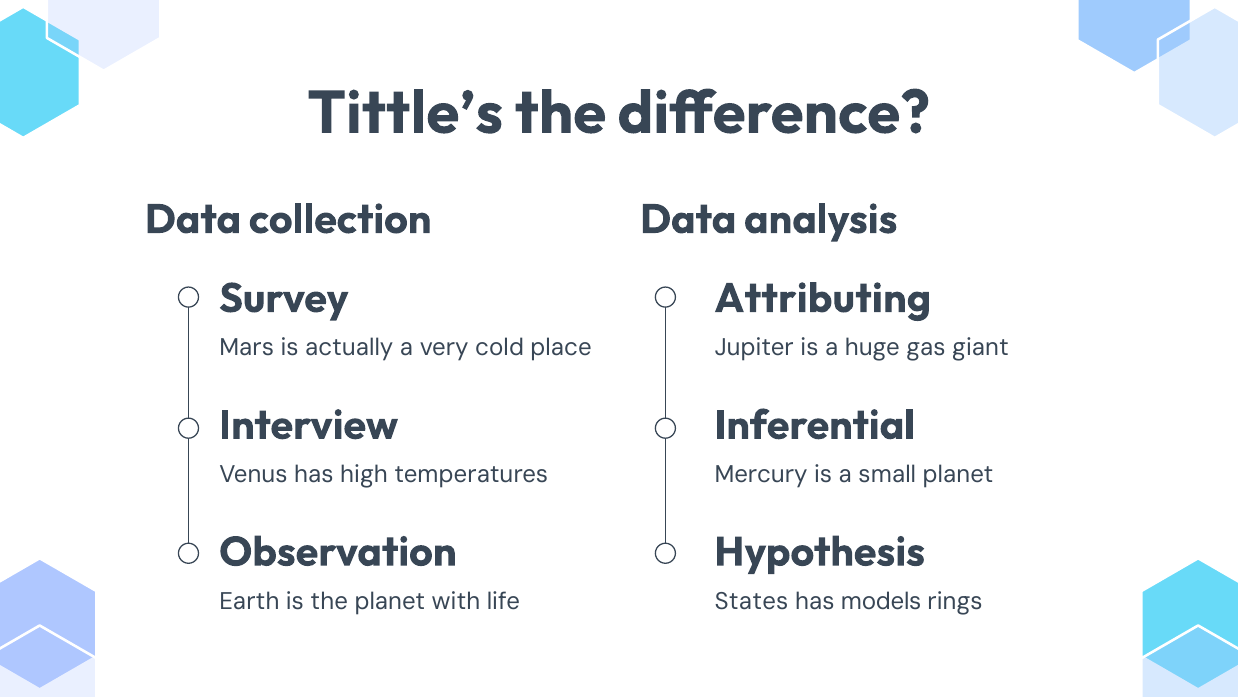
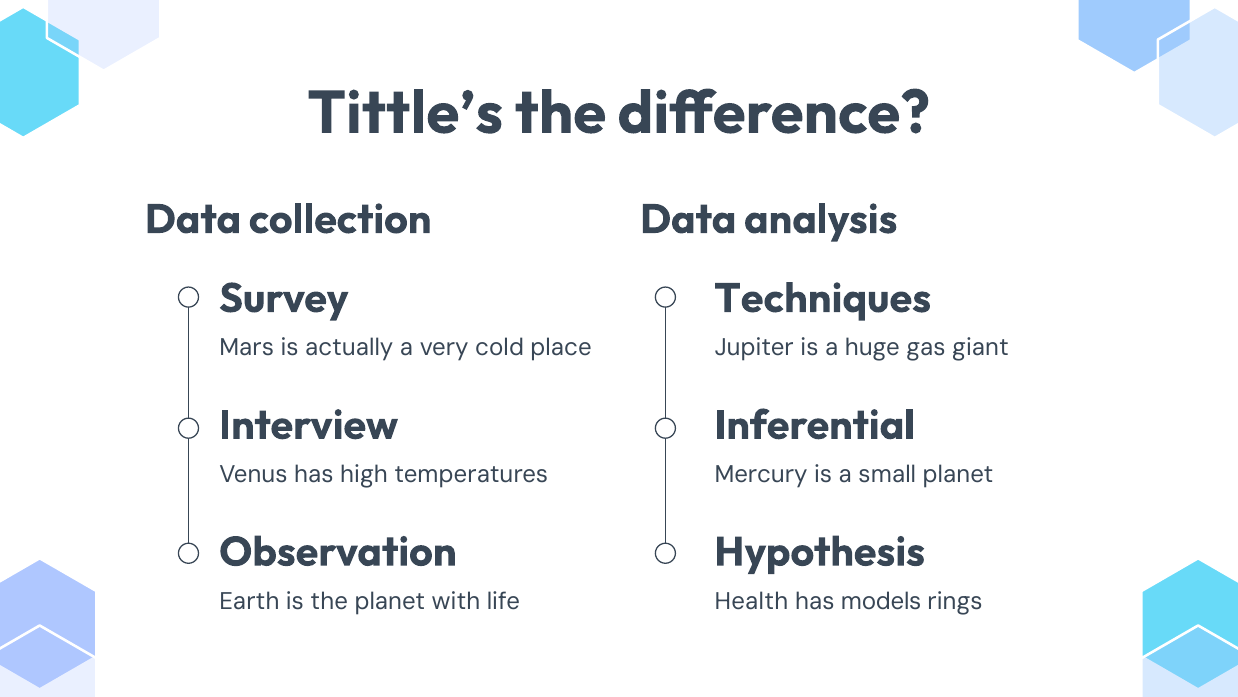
Attributing: Attributing -> Techniques
States: States -> Health
